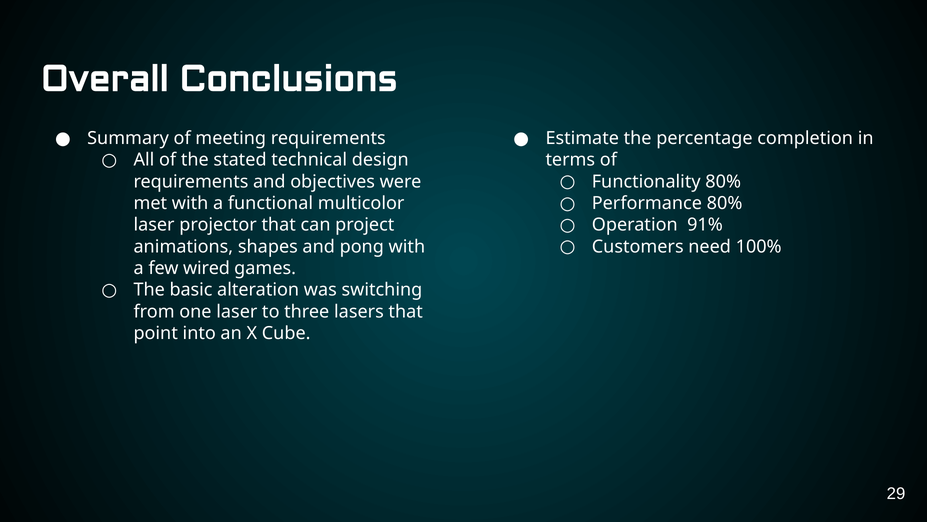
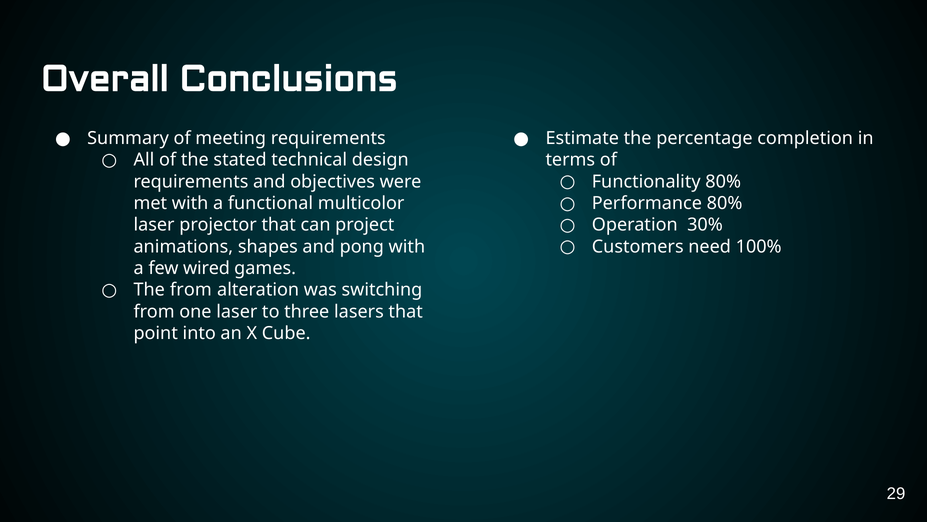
91%: 91% -> 30%
The basic: basic -> from
